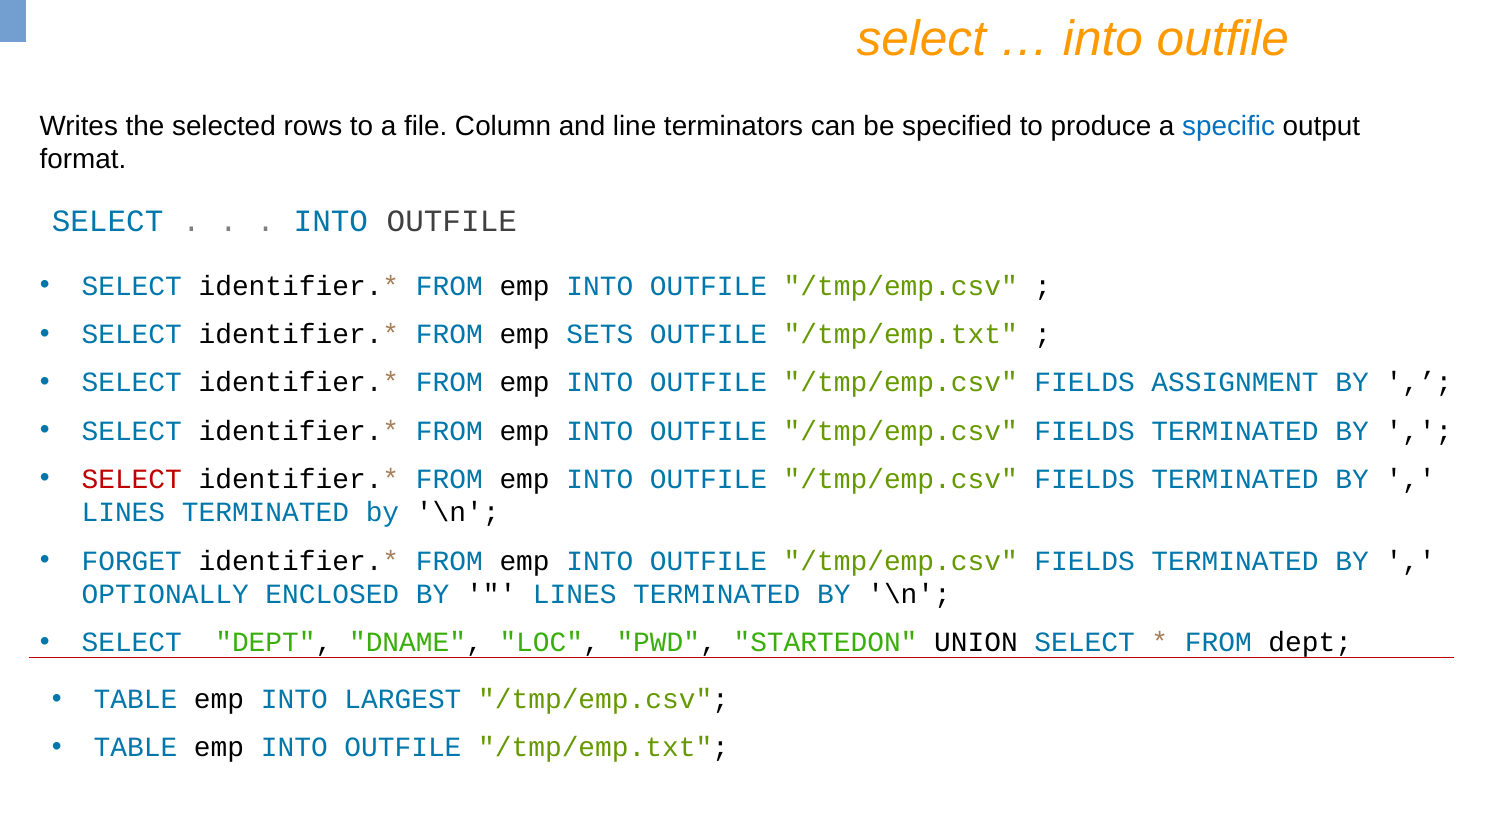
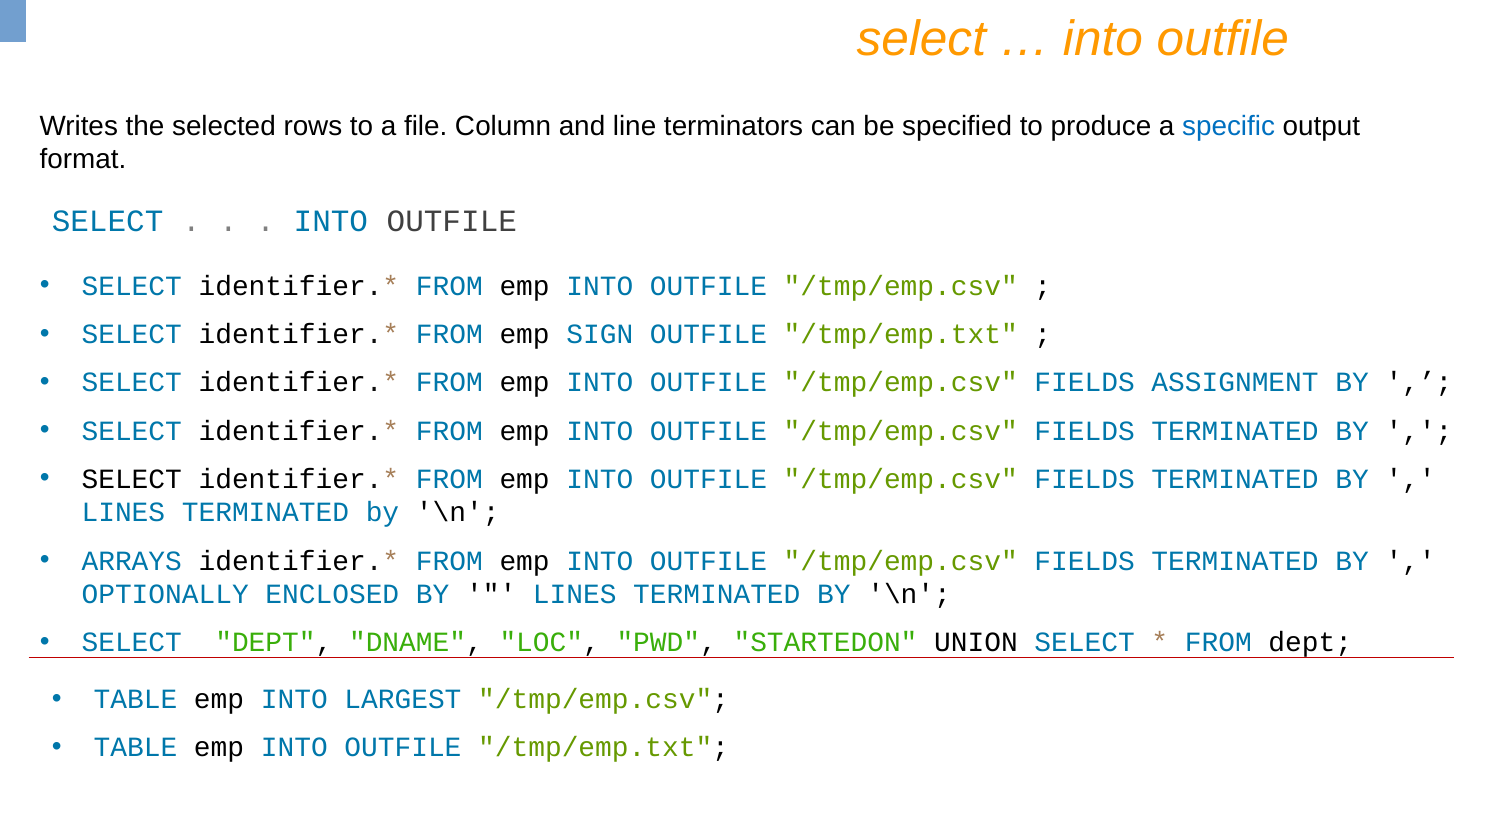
SETS: SETS -> SIGN
SELECT at (132, 479) colour: red -> black
FORGET: FORGET -> ARRAYS
